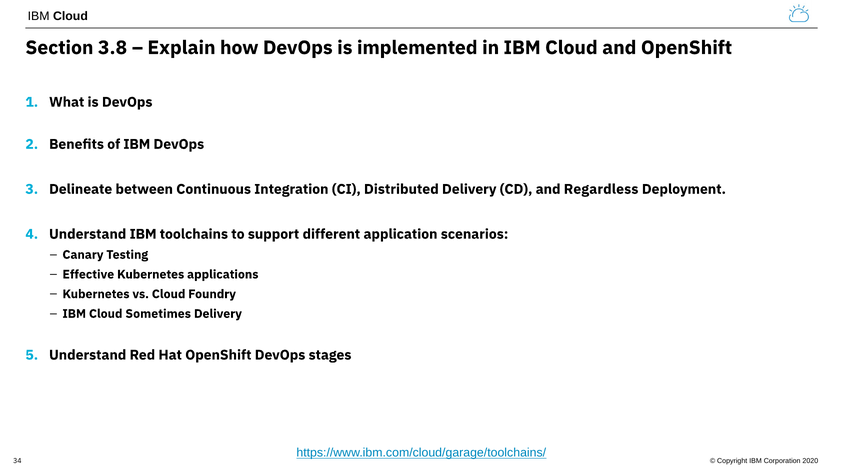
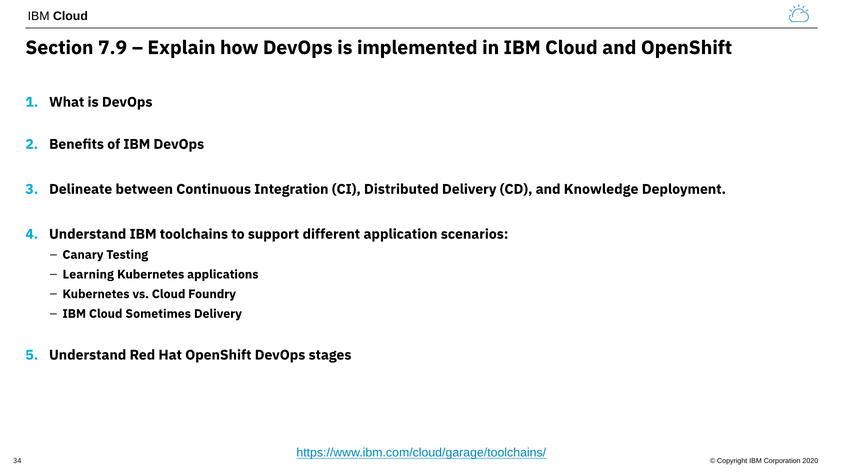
3.8: 3.8 -> 7.9
Regardless: Regardless -> Knowledge
Effective: Effective -> Learning
